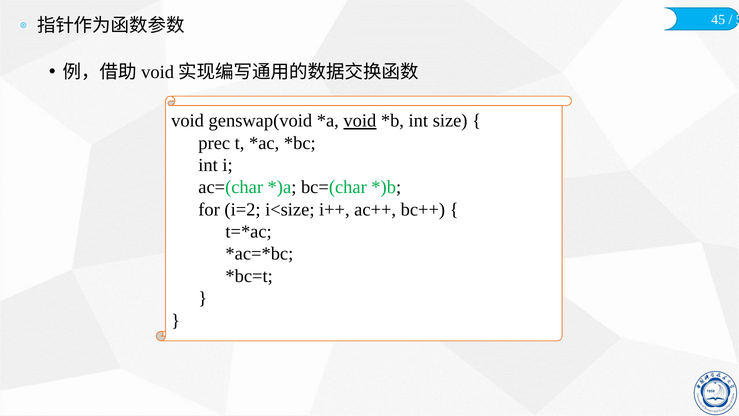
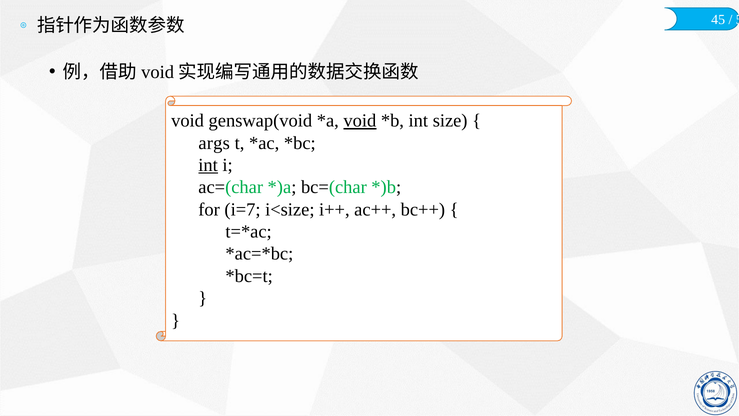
prec: prec -> args
int at (208, 165) underline: none -> present
i=2: i=2 -> i=7
